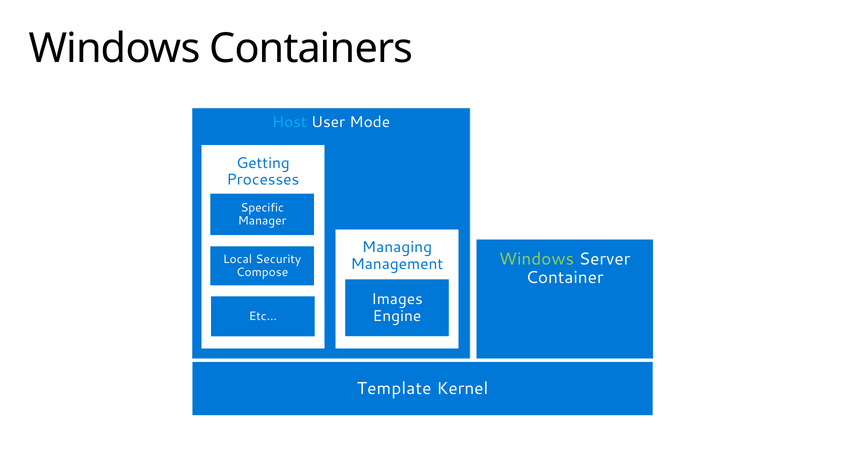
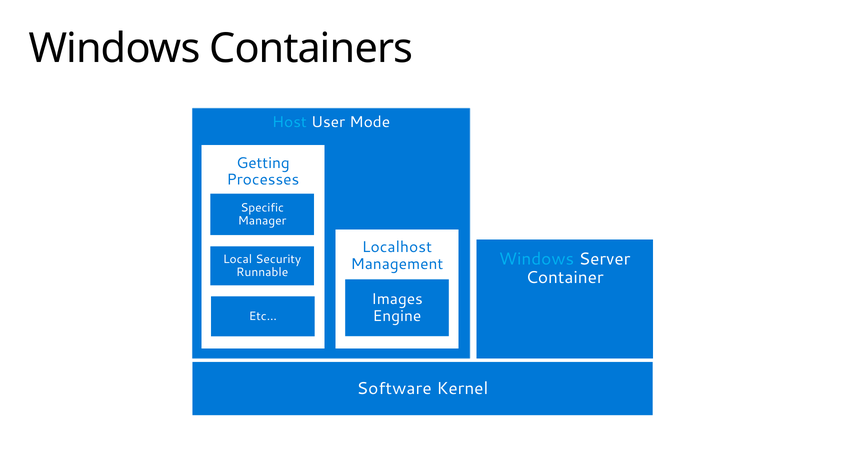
Managing: Managing -> Localhost
Windows at (536, 259) colour: light green -> light blue
Compose: Compose -> Runnable
Template: Template -> Software
